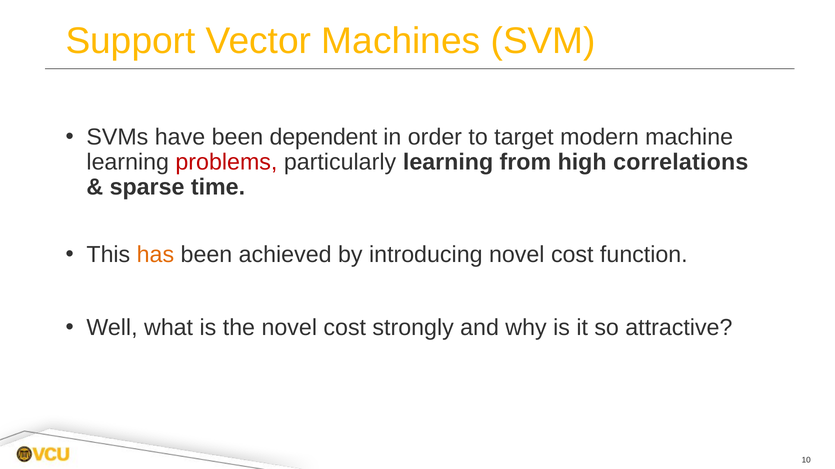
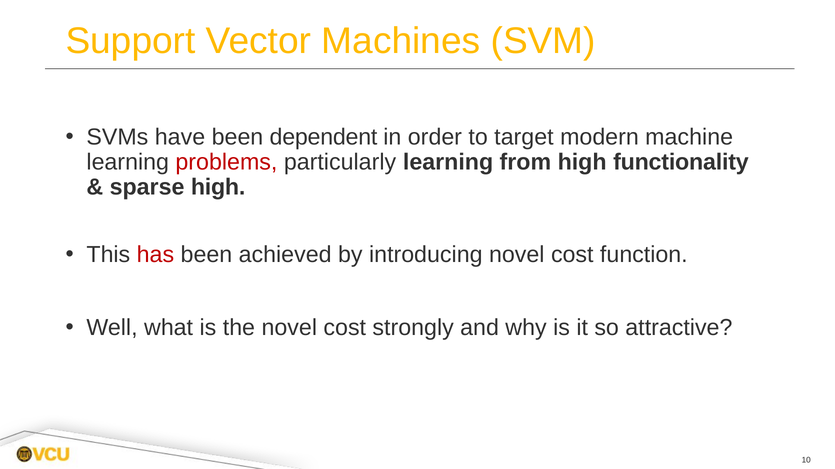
correlations: correlations -> functionality
sparse time: time -> high
has colour: orange -> red
